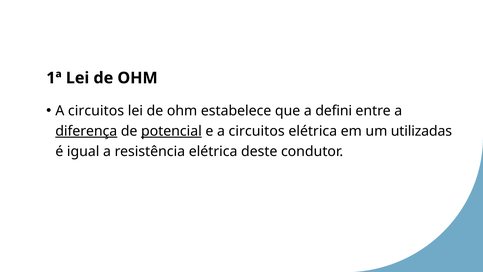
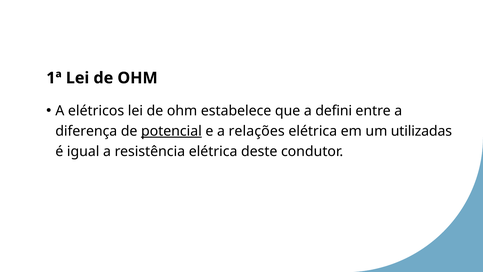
circuitos at (96, 111): circuitos -> elétricos
diferença underline: present -> none
e a circuitos: circuitos -> relações
